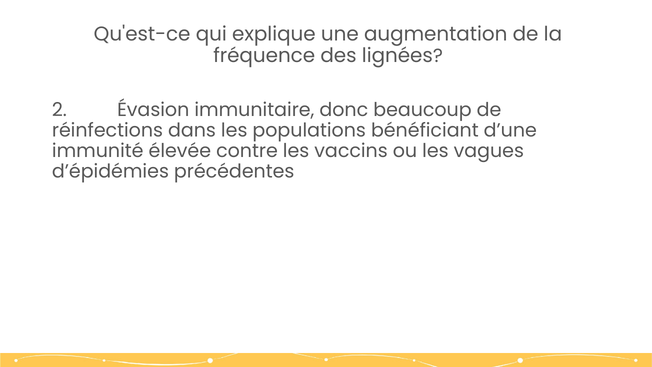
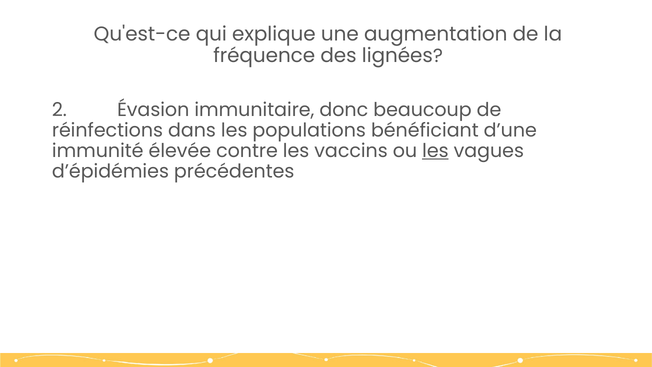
les at (435, 151) underline: none -> present
